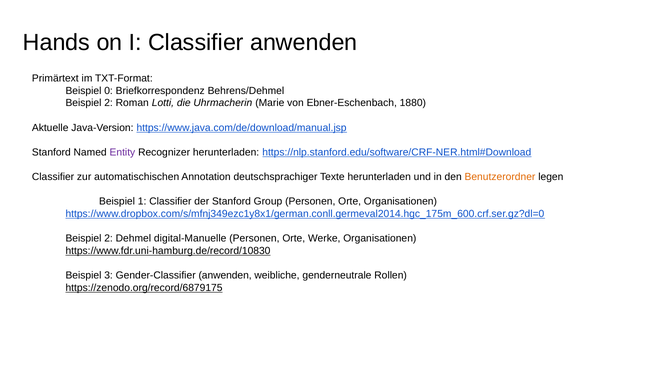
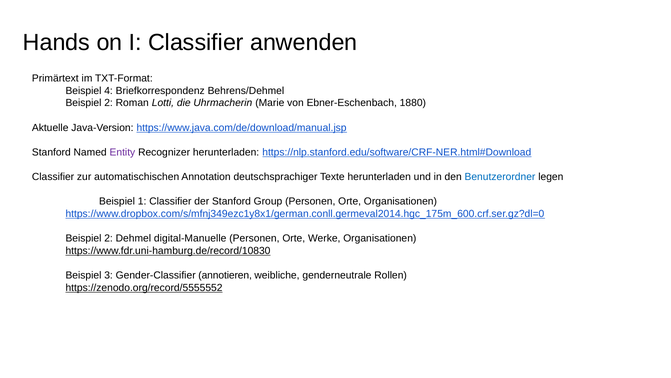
0: 0 -> 4
Benutzerordner colour: orange -> blue
Gender-Classifier anwenden: anwenden -> annotieren
https://zenodo.org/record/6879175: https://zenodo.org/record/6879175 -> https://zenodo.org/record/5555552
